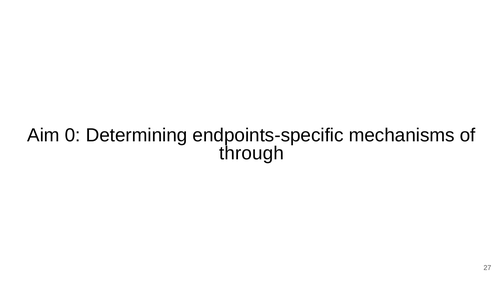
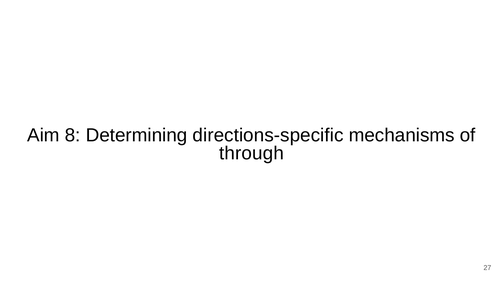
0: 0 -> 8
endpoints-specific: endpoints-specific -> directions-specific
